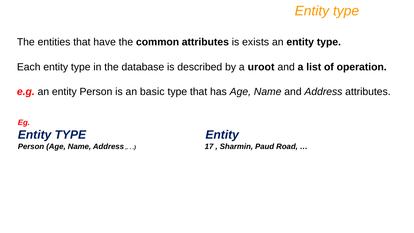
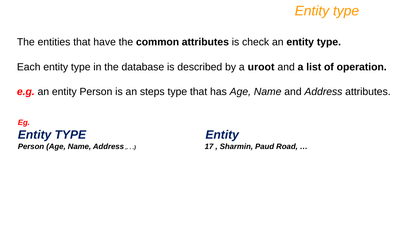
exists: exists -> check
basic: basic -> steps
